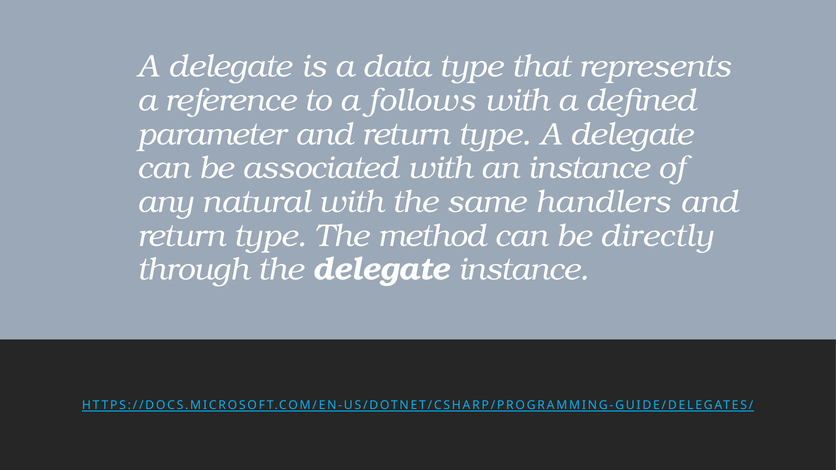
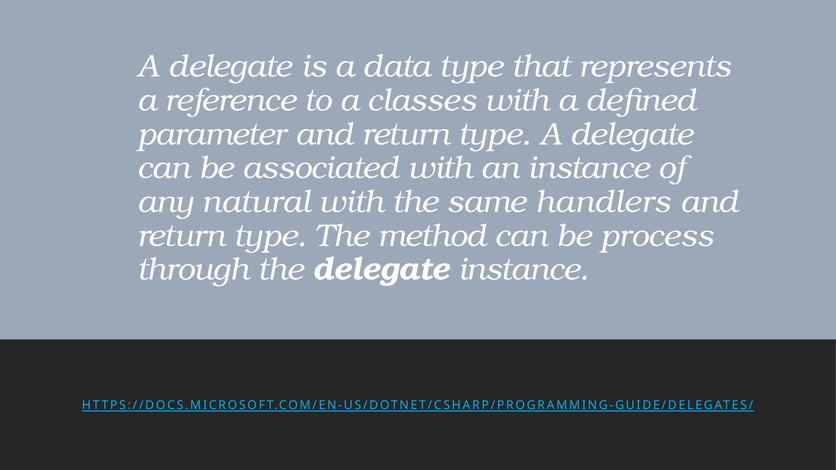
follows: follows -> classes
directly: directly -> process
